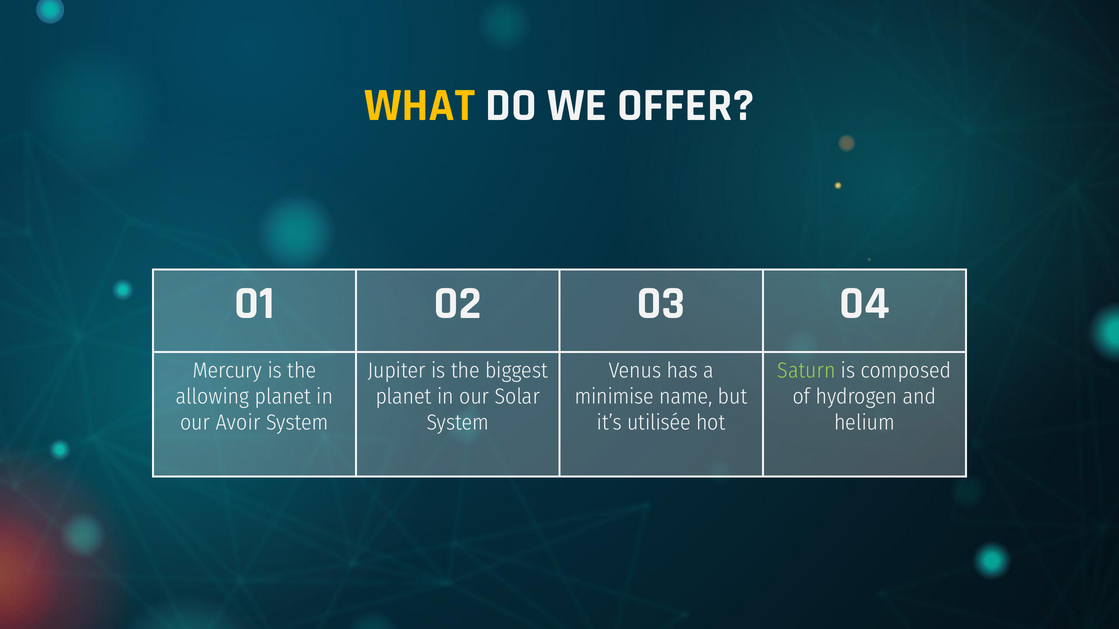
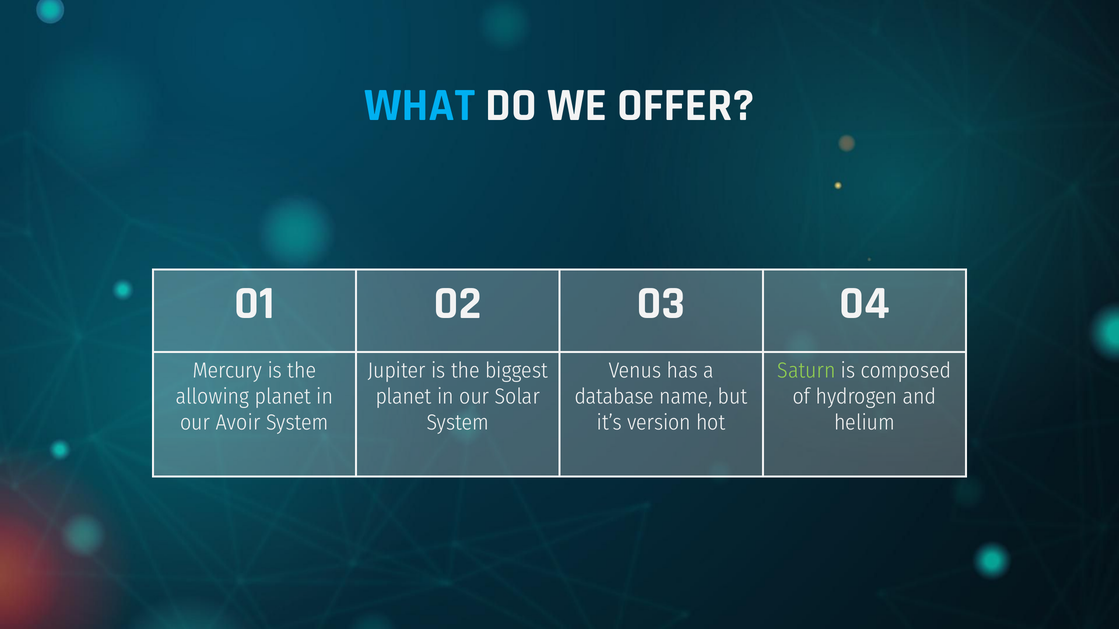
WHAT colour: yellow -> light blue
minimise: minimise -> database
utilisée: utilisée -> version
